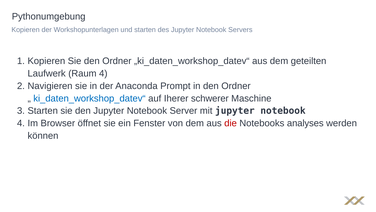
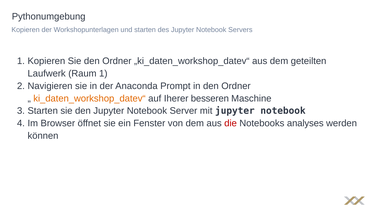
Raum 4: 4 -> 1
ki_daten_workshop_datev“ colour: blue -> orange
schwerer: schwerer -> besseren
